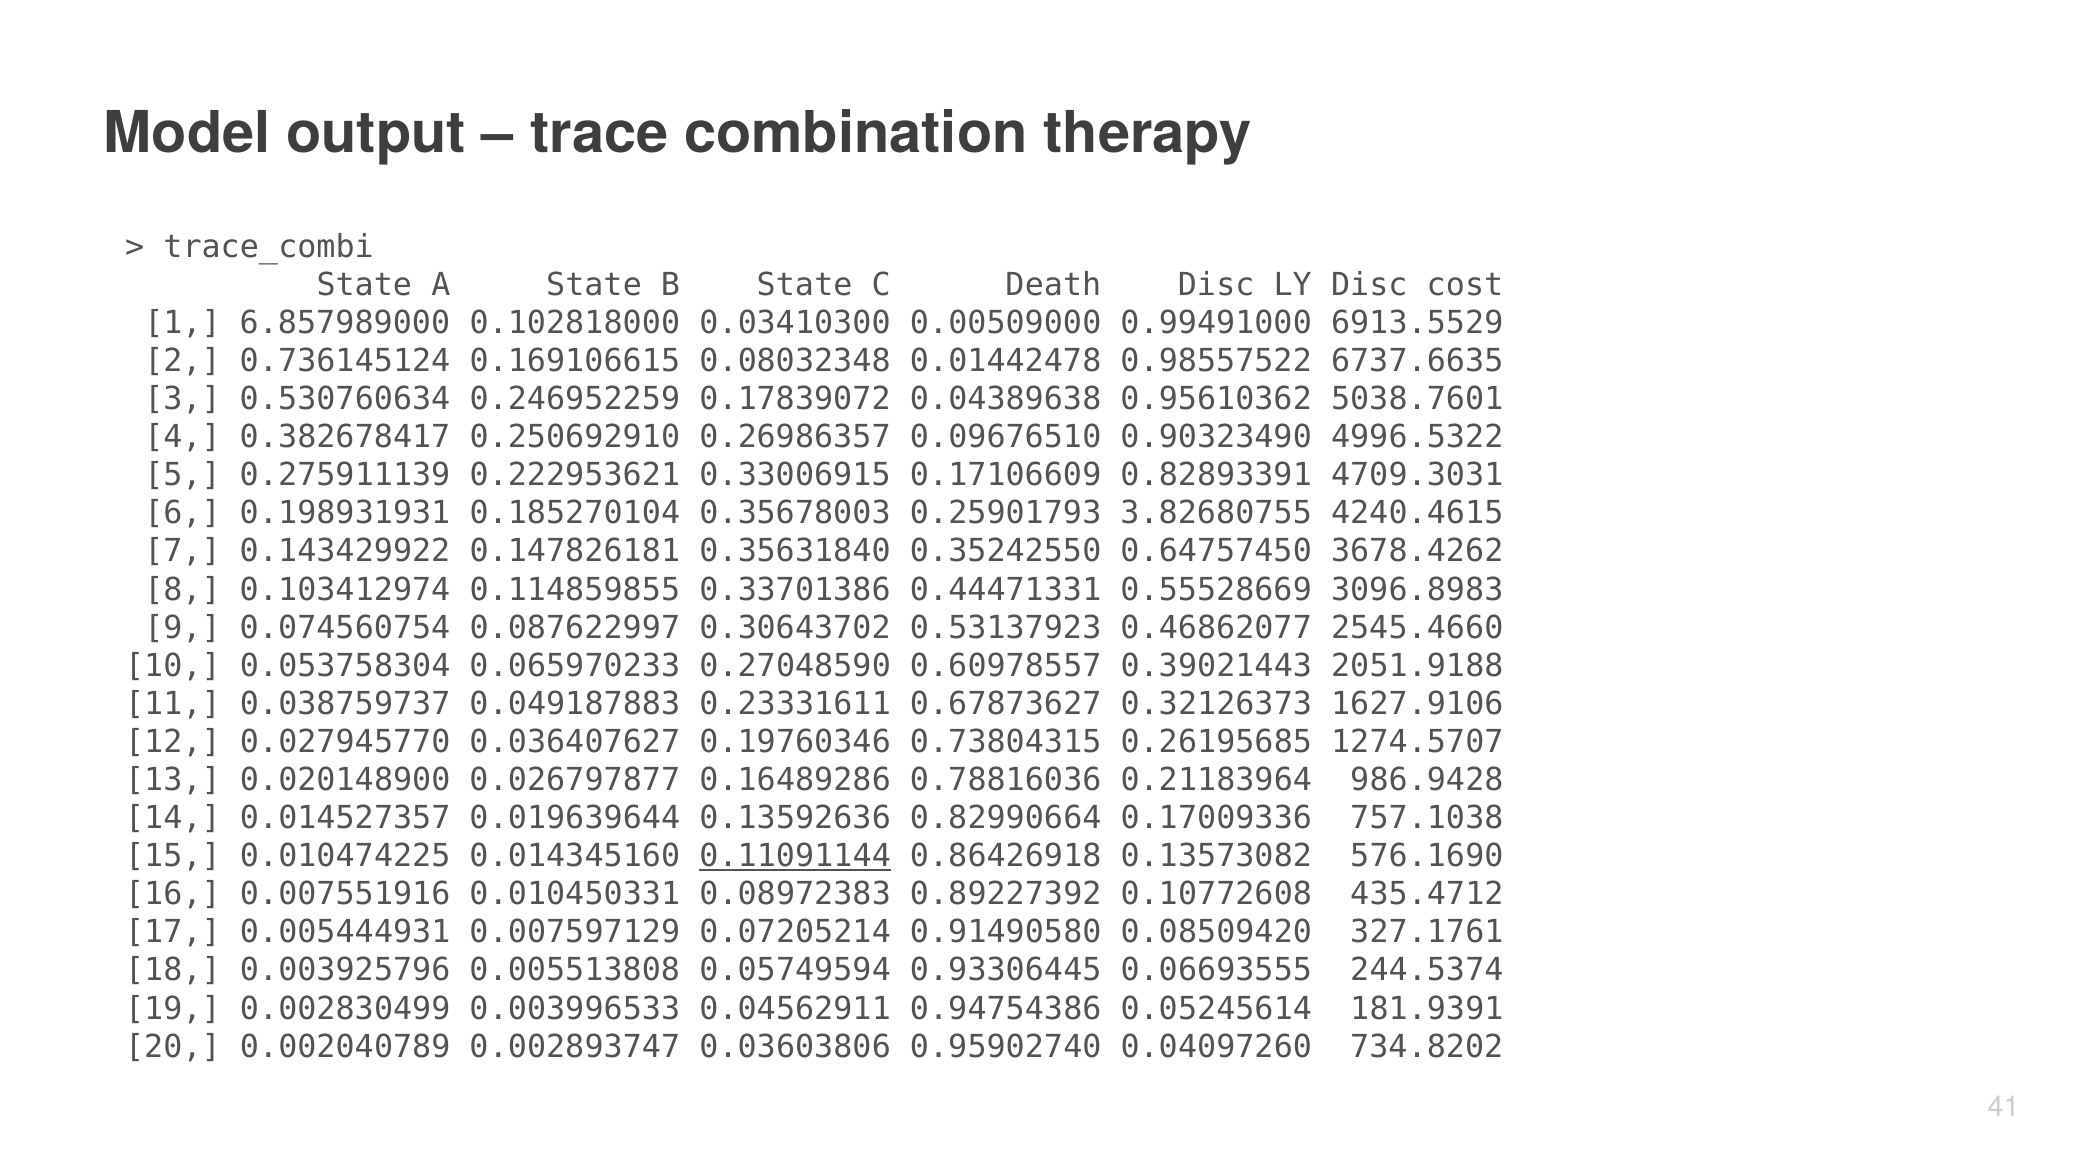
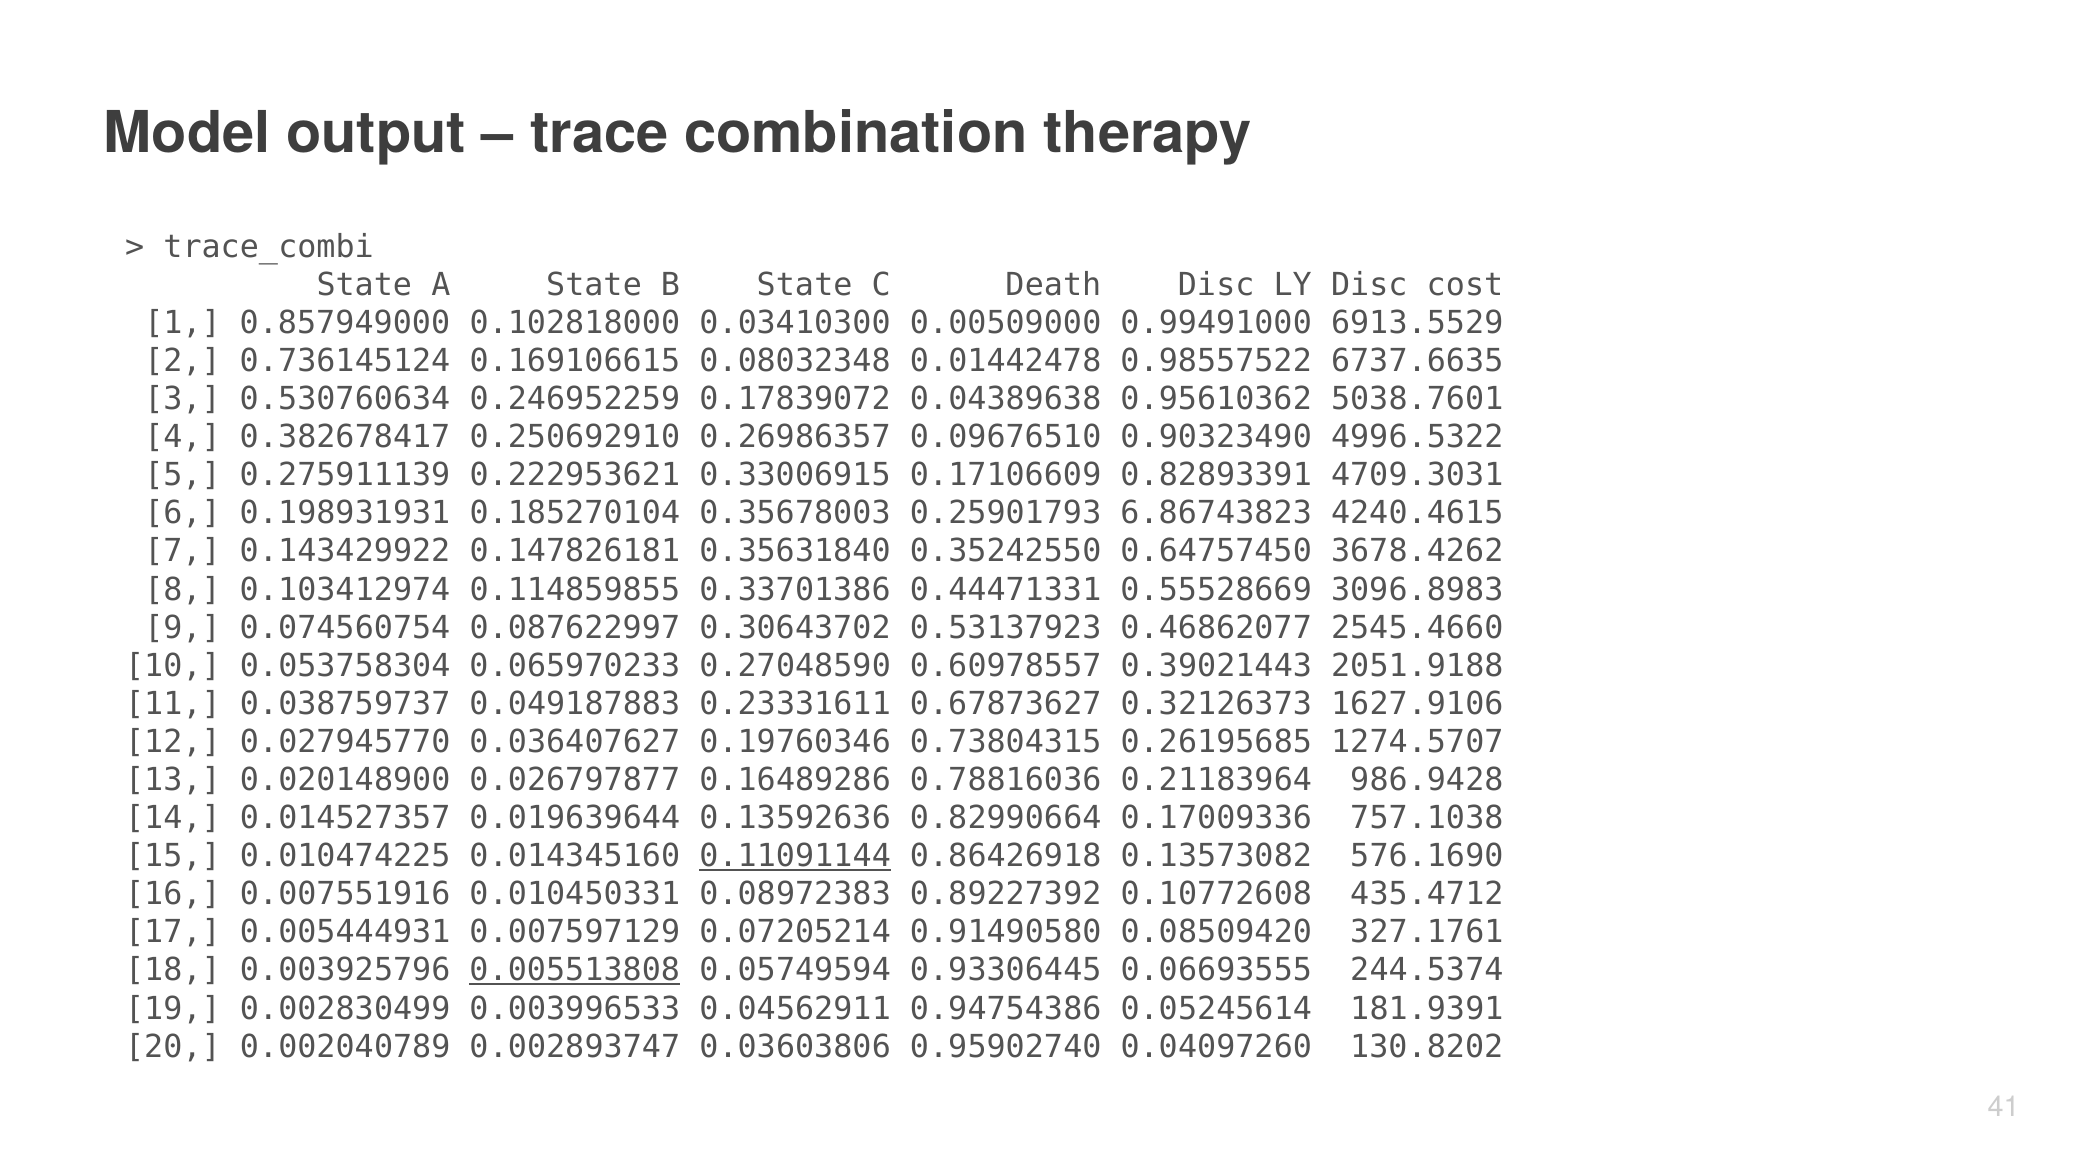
6.857989000: 6.857989000 -> 0.857949000
3.82680755: 3.82680755 -> 6.86743823
0.005513808 underline: none -> present
734.8202: 734.8202 -> 130.8202
